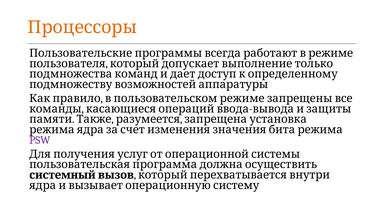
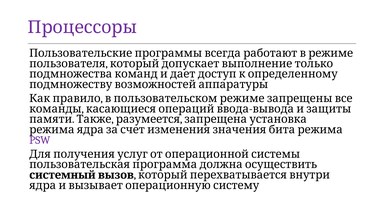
Процессоры colour: orange -> purple
